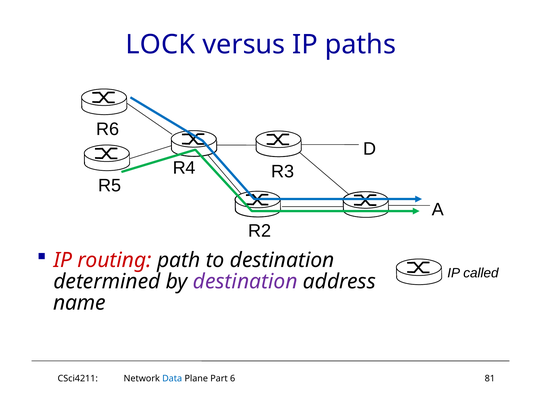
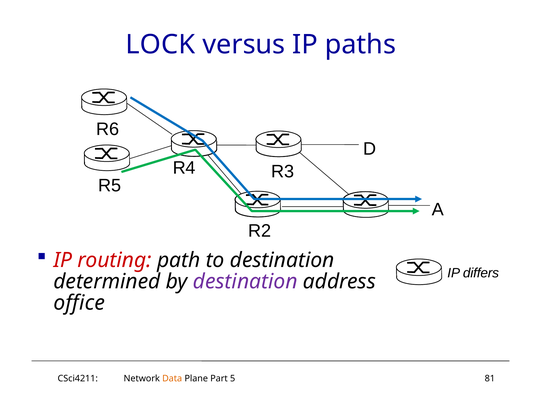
called: called -> differs
name: name -> office
Data colour: blue -> orange
6: 6 -> 5
